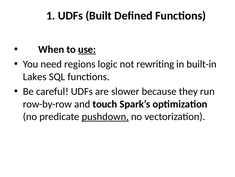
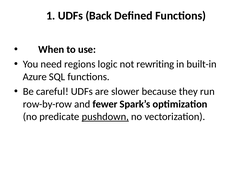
Built: Built -> Back
use underline: present -> none
Lakes: Lakes -> Azure
touch: touch -> fewer
